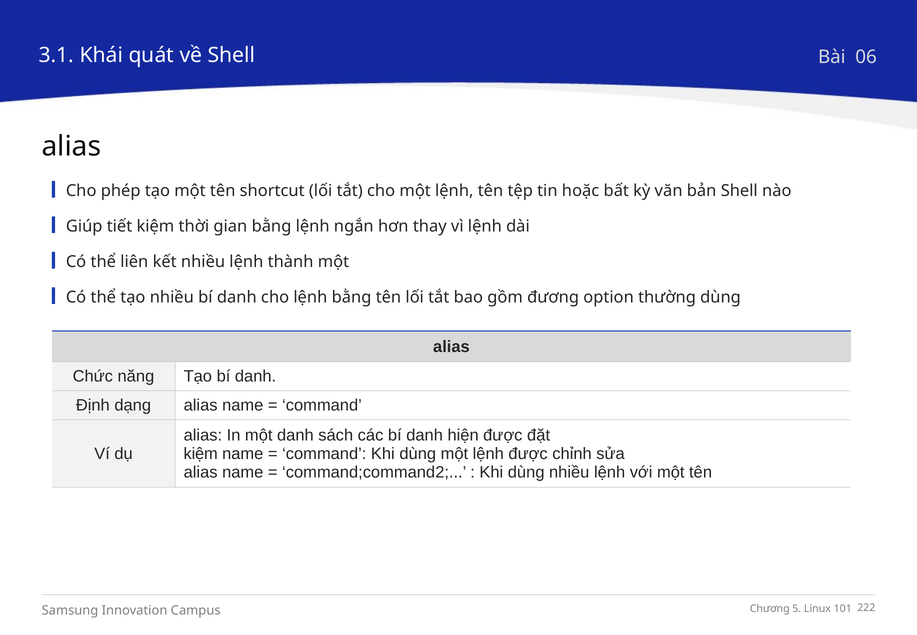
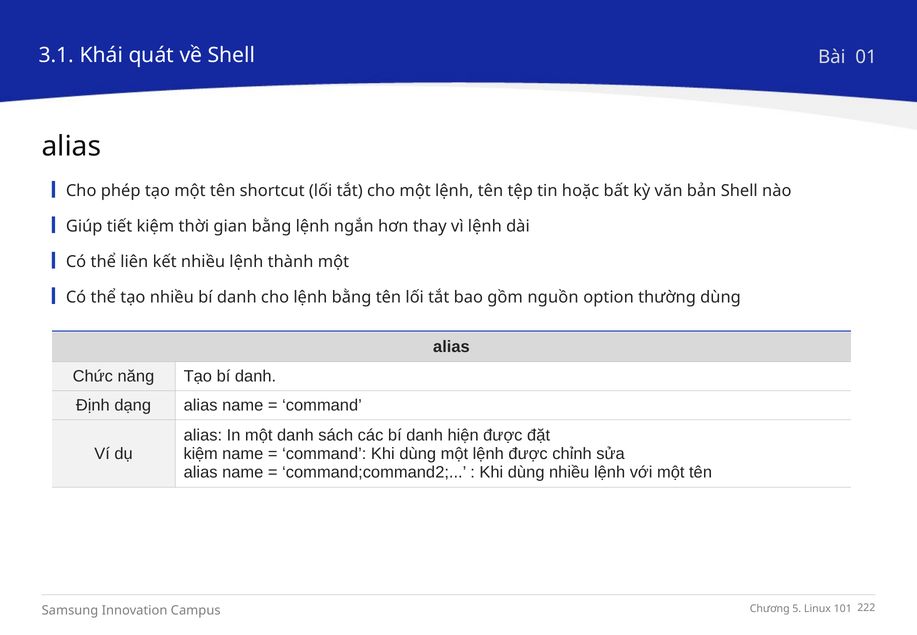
06: 06 -> 01
đương: đương -> nguồn
